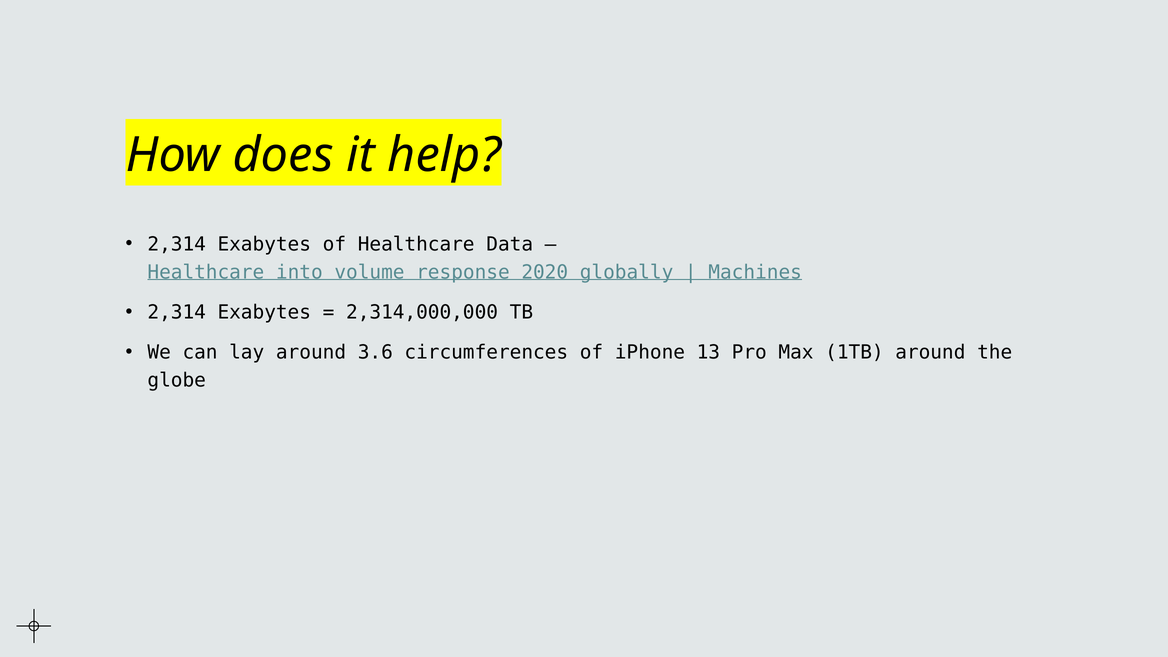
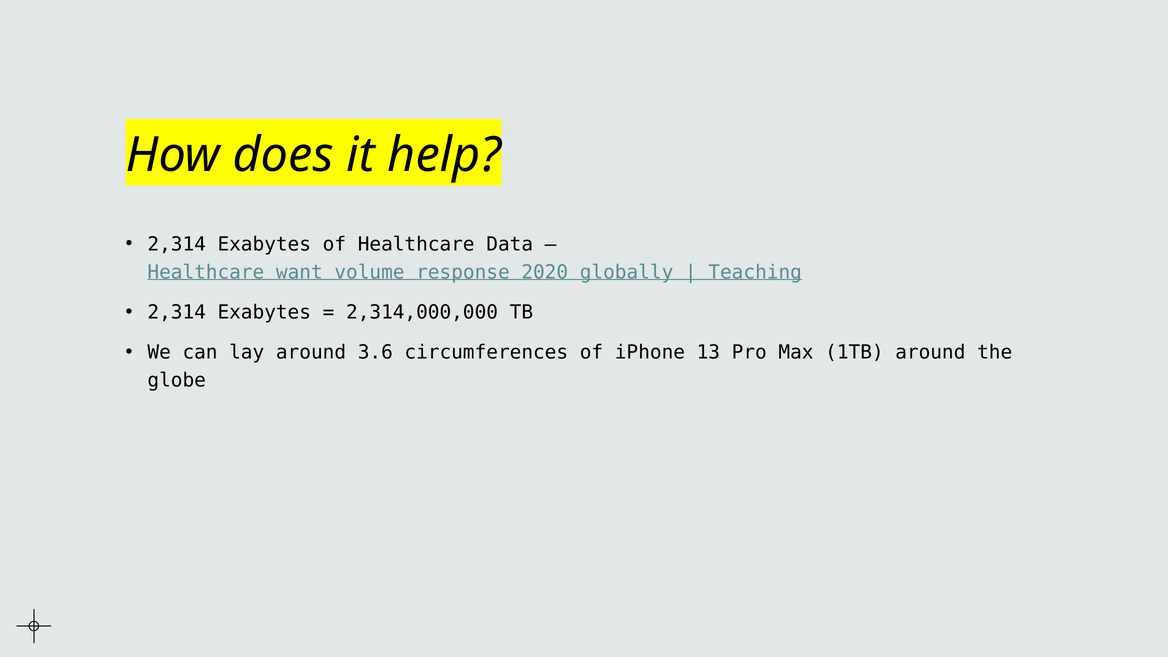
into: into -> want
Machines: Machines -> Teaching
